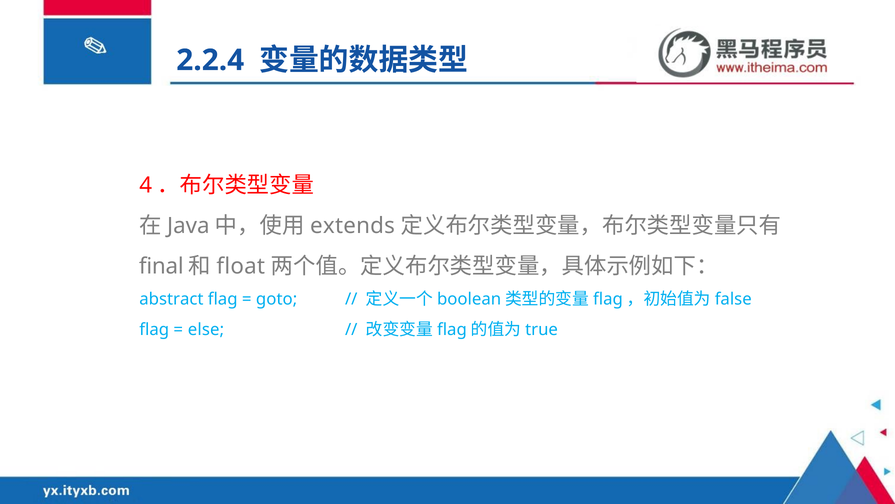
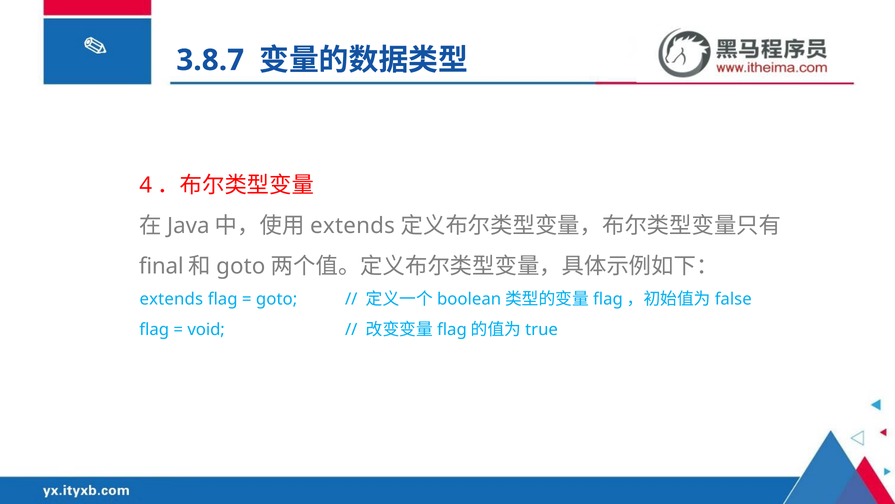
2.2.4: 2.2.4 -> 3.8.7
float at (241, 266): float -> goto
abstract at (171, 299): abstract -> extends
else: else -> void
